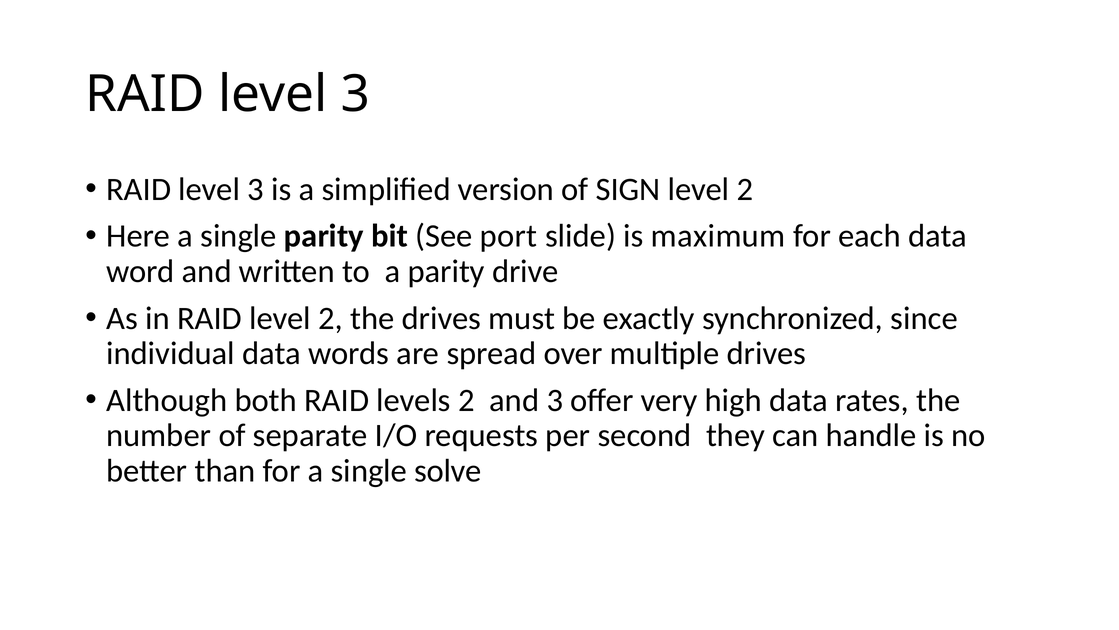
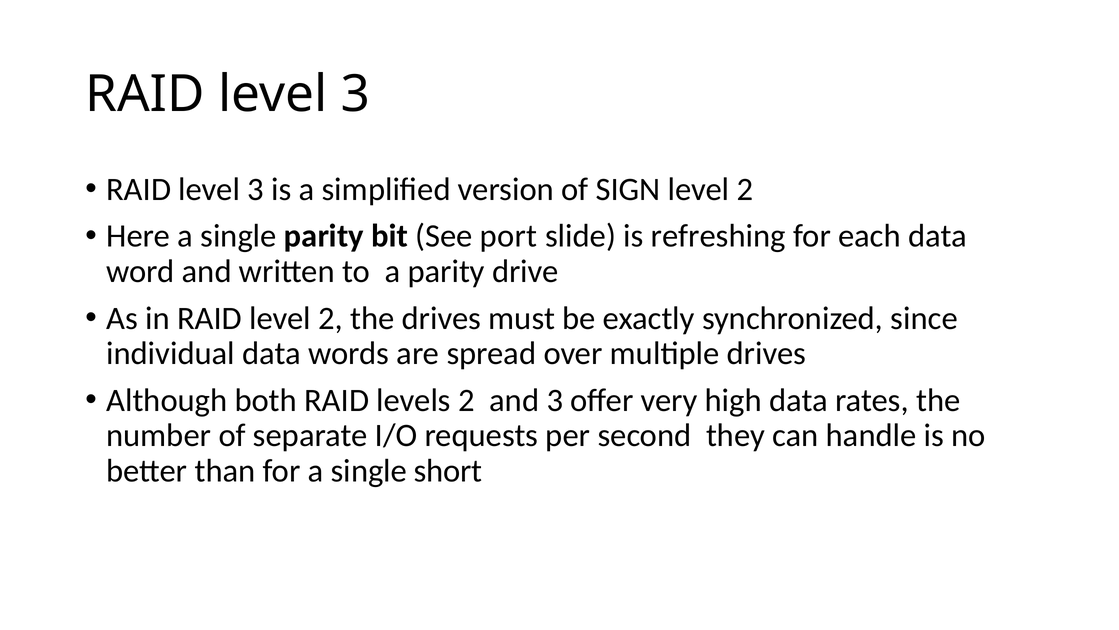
maximum: maximum -> refreshing
solve: solve -> short
